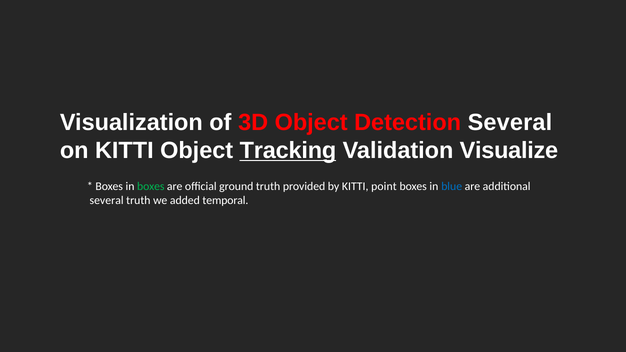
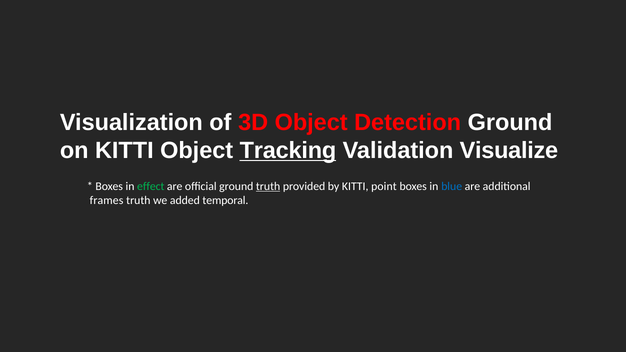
Detection Several: Several -> Ground
in boxes: boxes -> effect
truth at (268, 186) underline: none -> present
several at (107, 200): several -> frames
